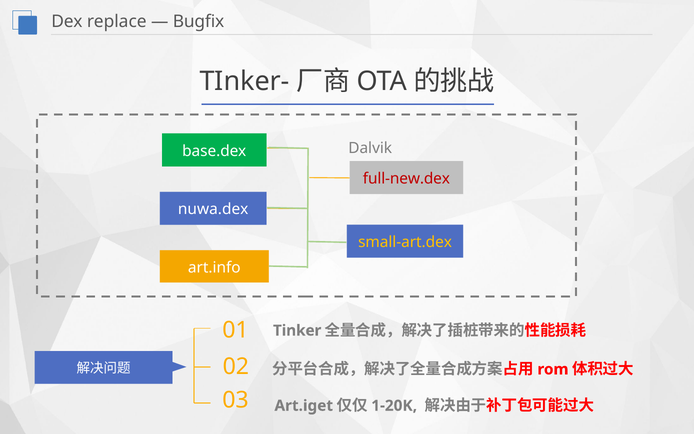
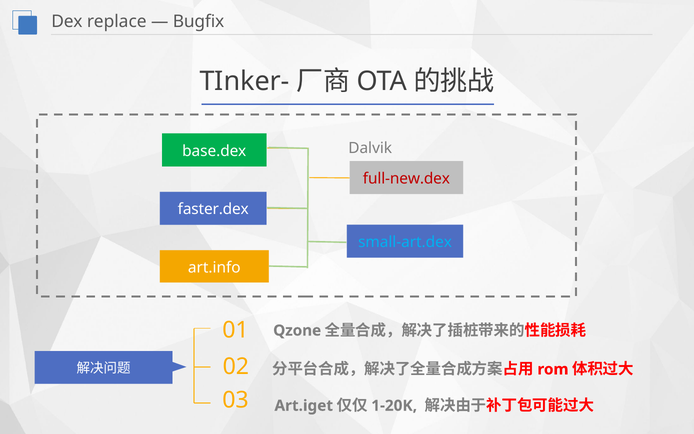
nuwa.dex: nuwa.dex -> faster.dex
small-art.dex colour: yellow -> light blue
Tinker: Tinker -> Qzone
